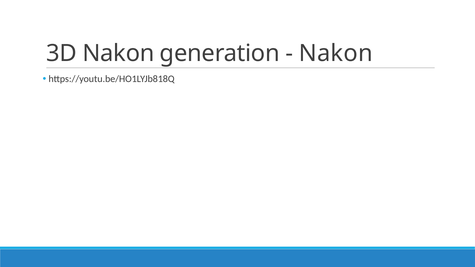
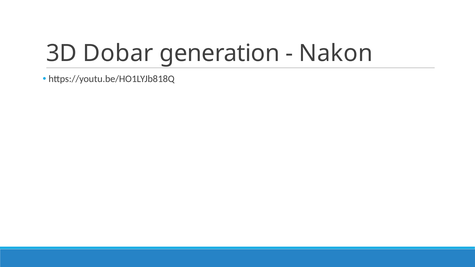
3D Nakon: Nakon -> Dobar
